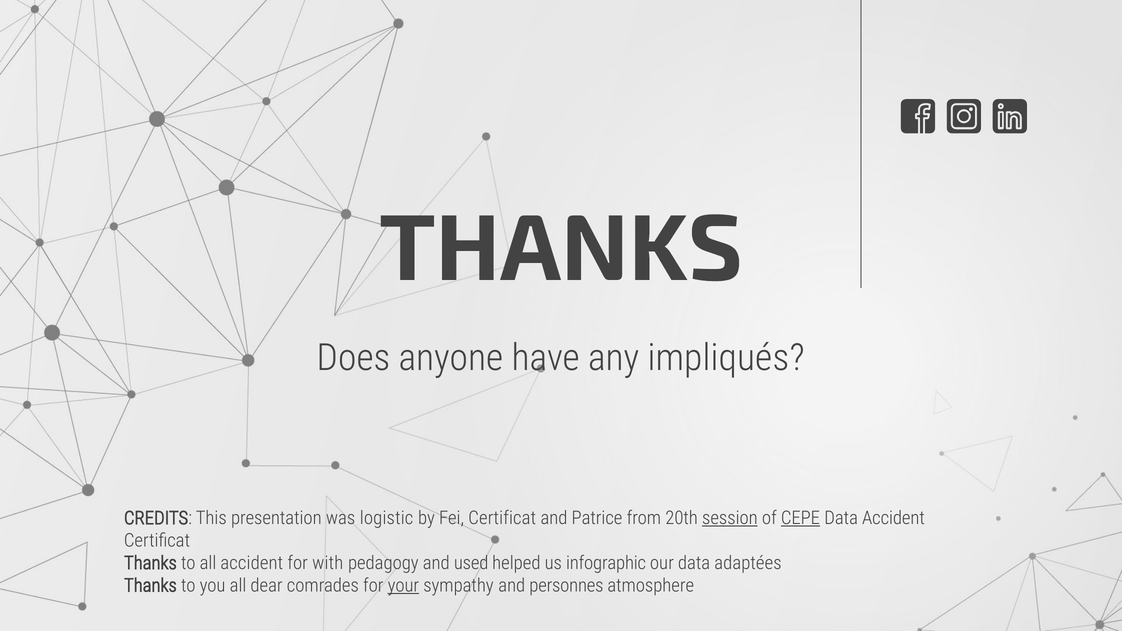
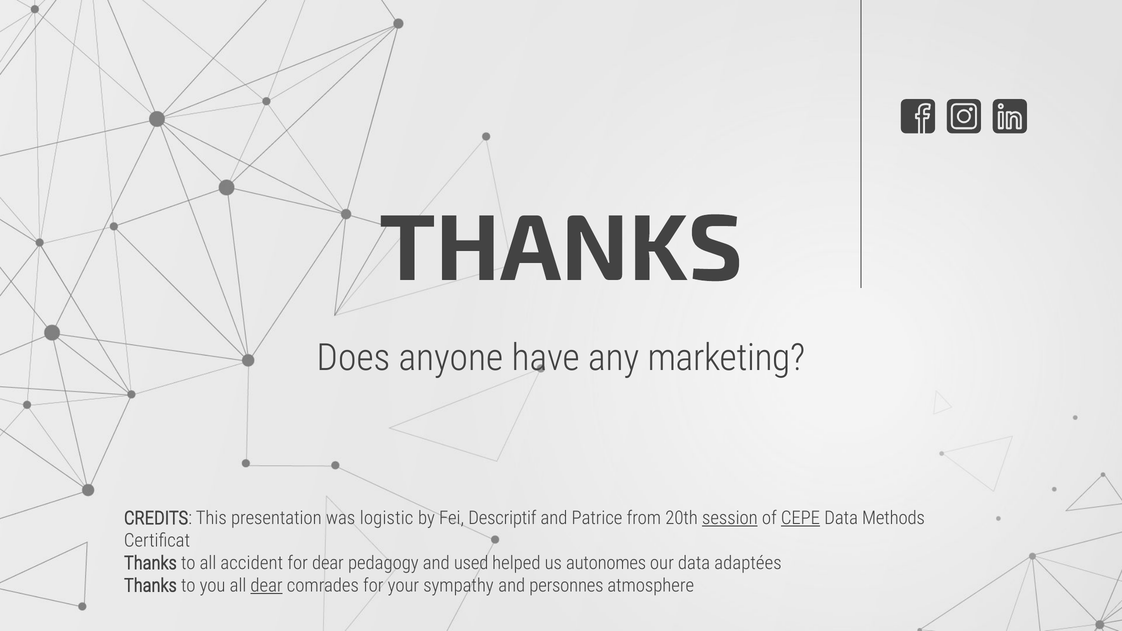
impliqués: impliqués -> marketing
Fei Certificat: Certificat -> Descriptif
Data Accident: Accident -> Methods
for with: with -> dear
infographic: infographic -> autonomes
dear at (267, 586) underline: none -> present
your underline: present -> none
